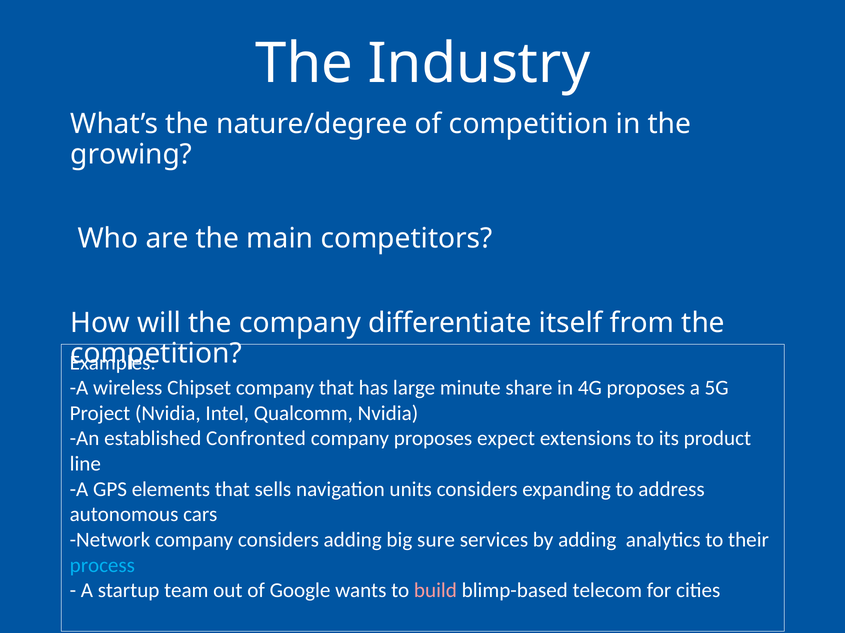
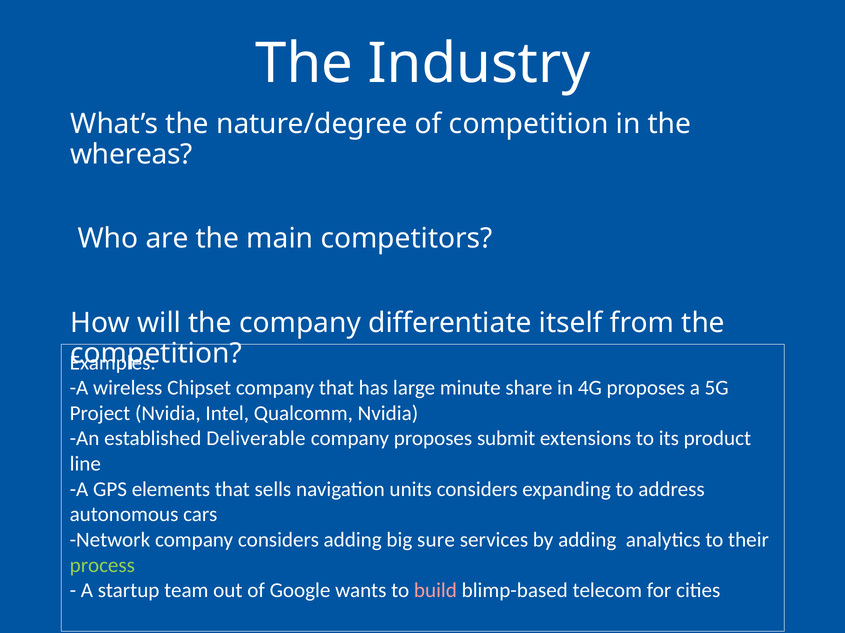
growing: growing -> whereas
Confronted: Confronted -> Deliverable
expect: expect -> submit
process colour: light blue -> light green
